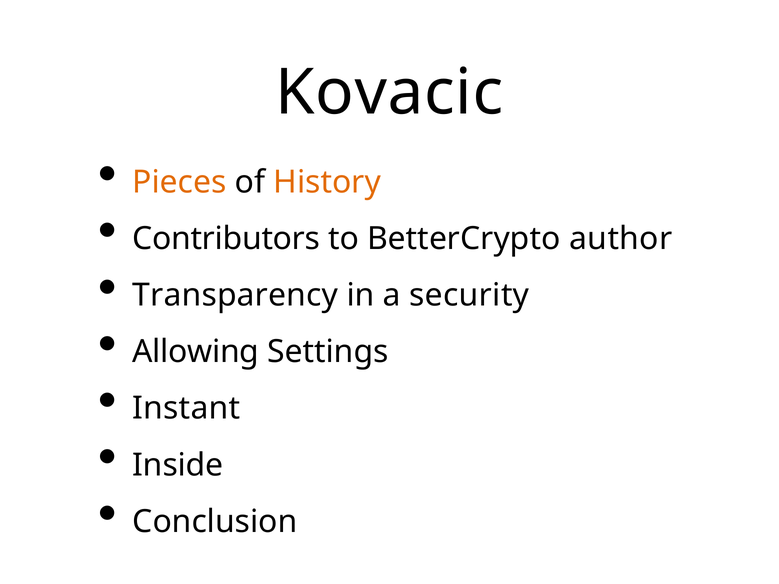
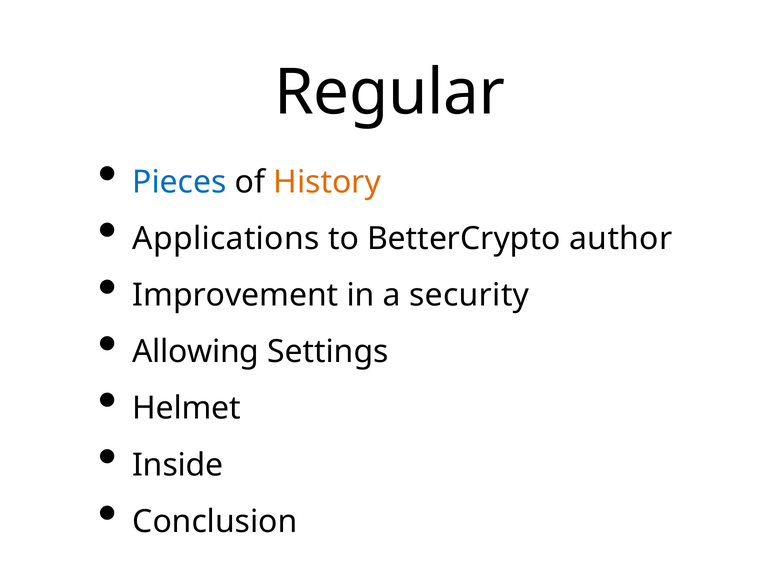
Kovacic: Kovacic -> Regular
Pieces colour: orange -> blue
Contributors: Contributors -> Applications
Transparency: Transparency -> Improvement
Instant: Instant -> Helmet
